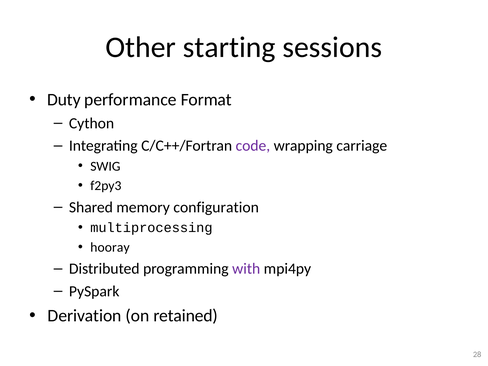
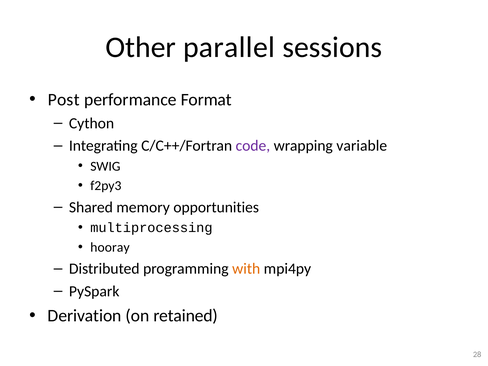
starting: starting -> parallel
Duty: Duty -> Post
carriage: carriage -> variable
configuration: configuration -> opportunities
with colour: purple -> orange
